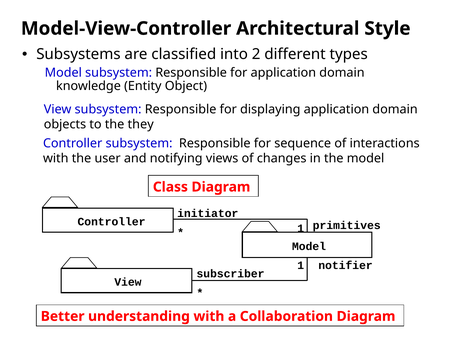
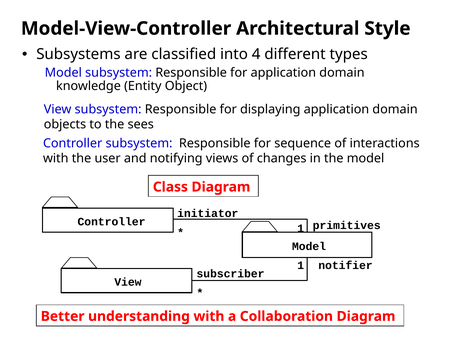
2: 2 -> 4
they: they -> sees
